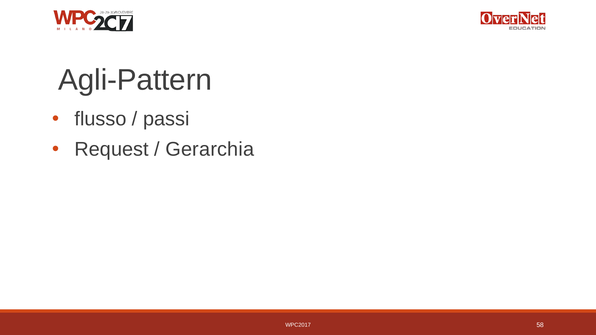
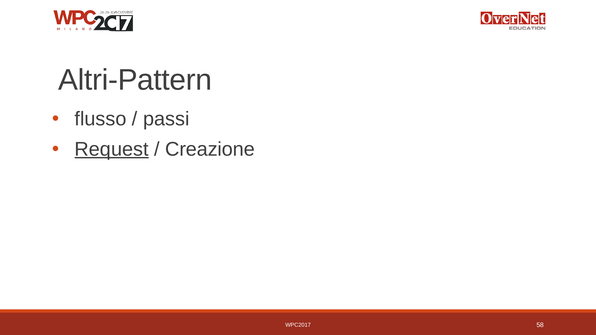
Agli-Pattern: Agli-Pattern -> Altri-Pattern
Request underline: none -> present
Gerarchia: Gerarchia -> Creazione
